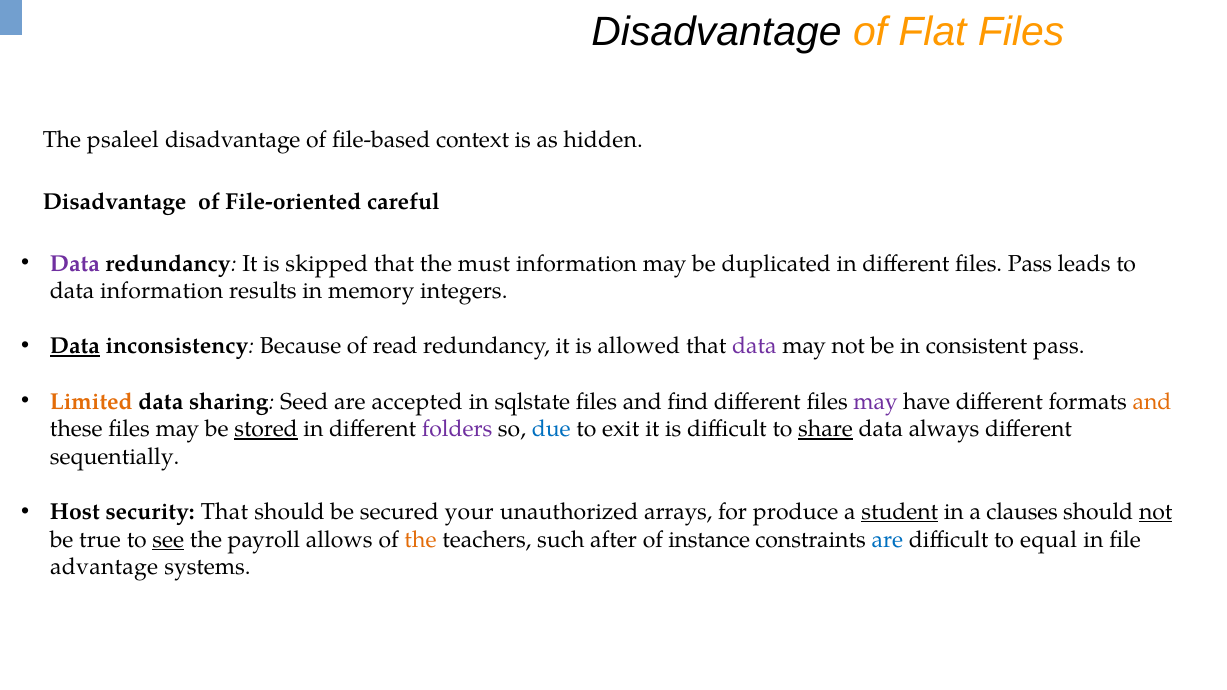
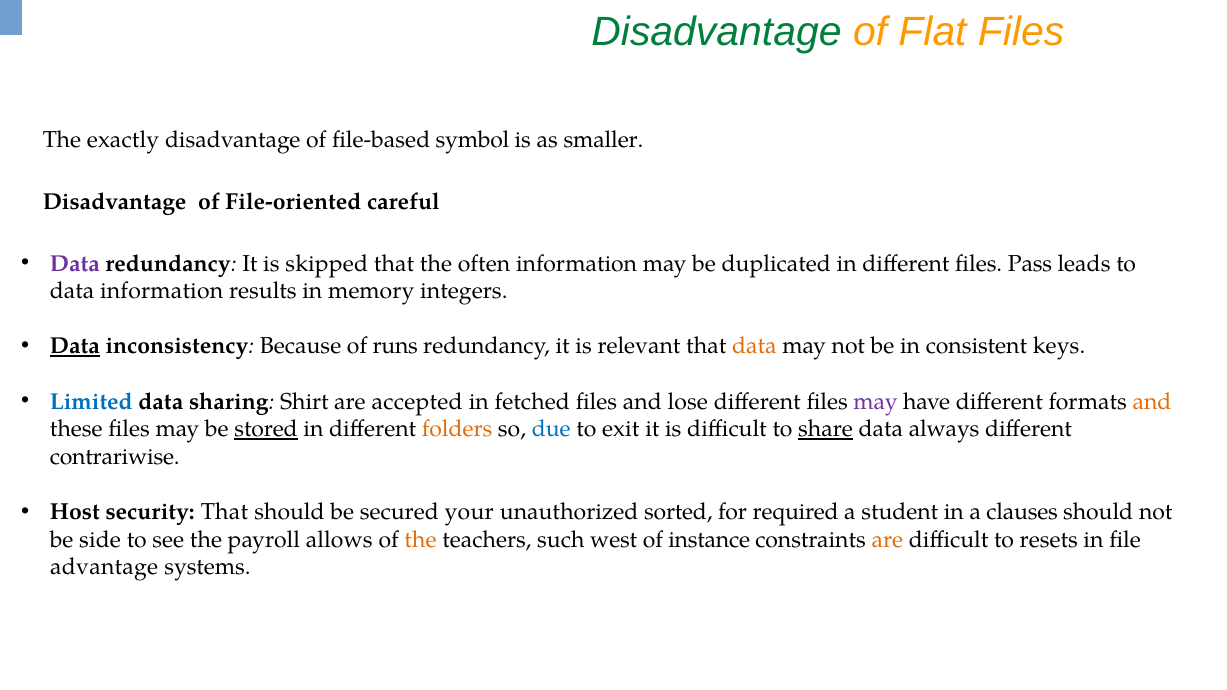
Disadvantage at (716, 32) colour: black -> green
psaleel: psaleel -> exactly
context: context -> symbol
hidden: hidden -> smaller
must: must -> often
read: read -> runs
allowed: allowed -> relevant
data at (754, 346) colour: purple -> orange
consistent pass: pass -> keys
Limited colour: orange -> blue
Seed: Seed -> Shirt
sqlstate: sqlstate -> fetched
find: find -> lose
folders colour: purple -> orange
sequentially: sequentially -> contrariwise
arrays: arrays -> sorted
produce: produce -> required
student underline: present -> none
not at (1156, 512) underline: present -> none
true: true -> side
see underline: present -> none
after: after -> west
are at (887, 540) colour: blue -> orange
equal: equal -> resets
